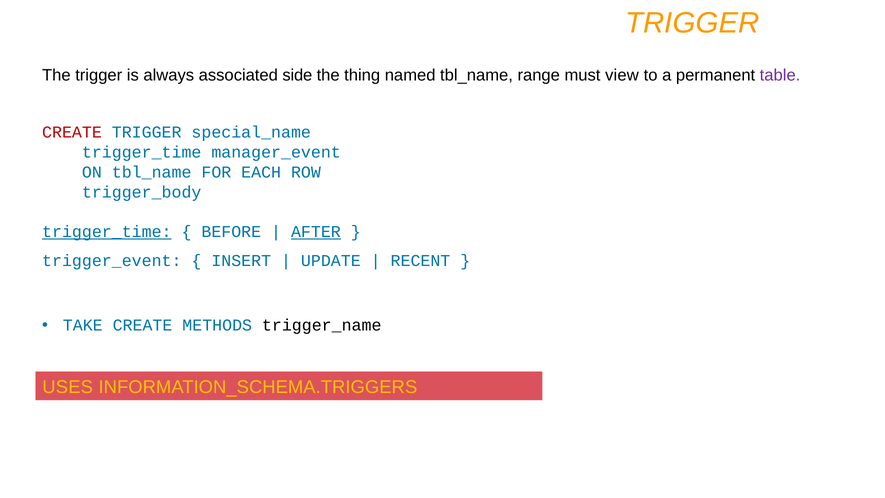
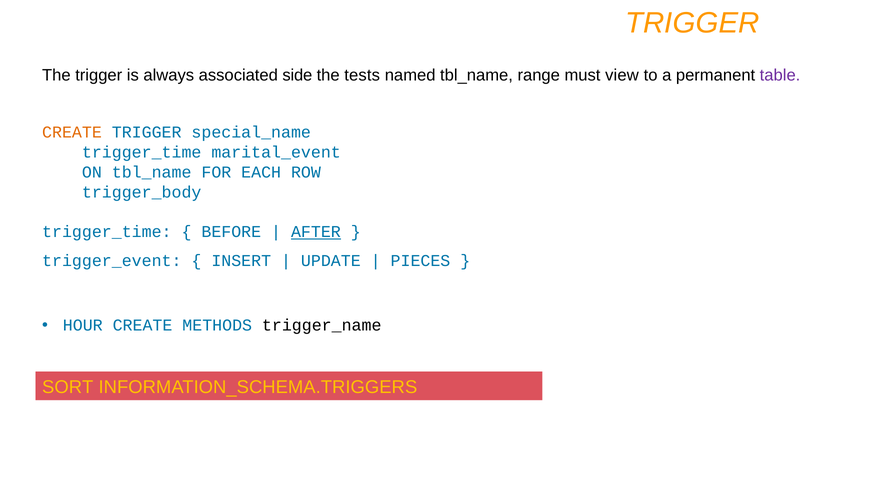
thing: thing -> tests
CREATE at (72, 132) colour: red -> orange
manager_event: manager_event -> marital_event
trigger_time at (107, 232) underline: present -> none
RECENT: RECENT -> PIECES
TAKE: TAKE -> HOUR
USES: USES -> SORT
